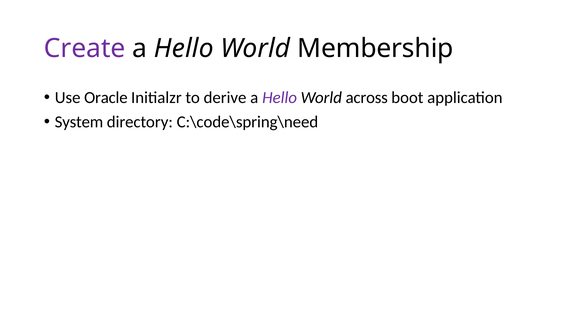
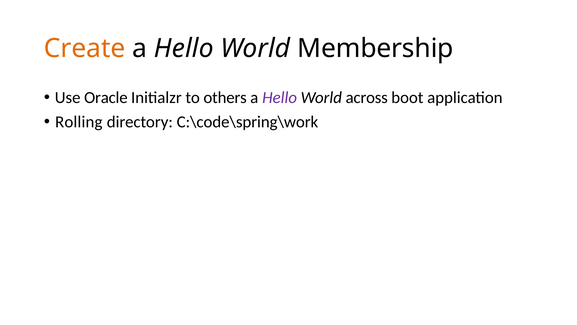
Create colour: purple -> orange
derive: derive -> others
System: System -> Rolling
C:\code\spring\need: C:\code\spring\need -> C:\code\spring\work
